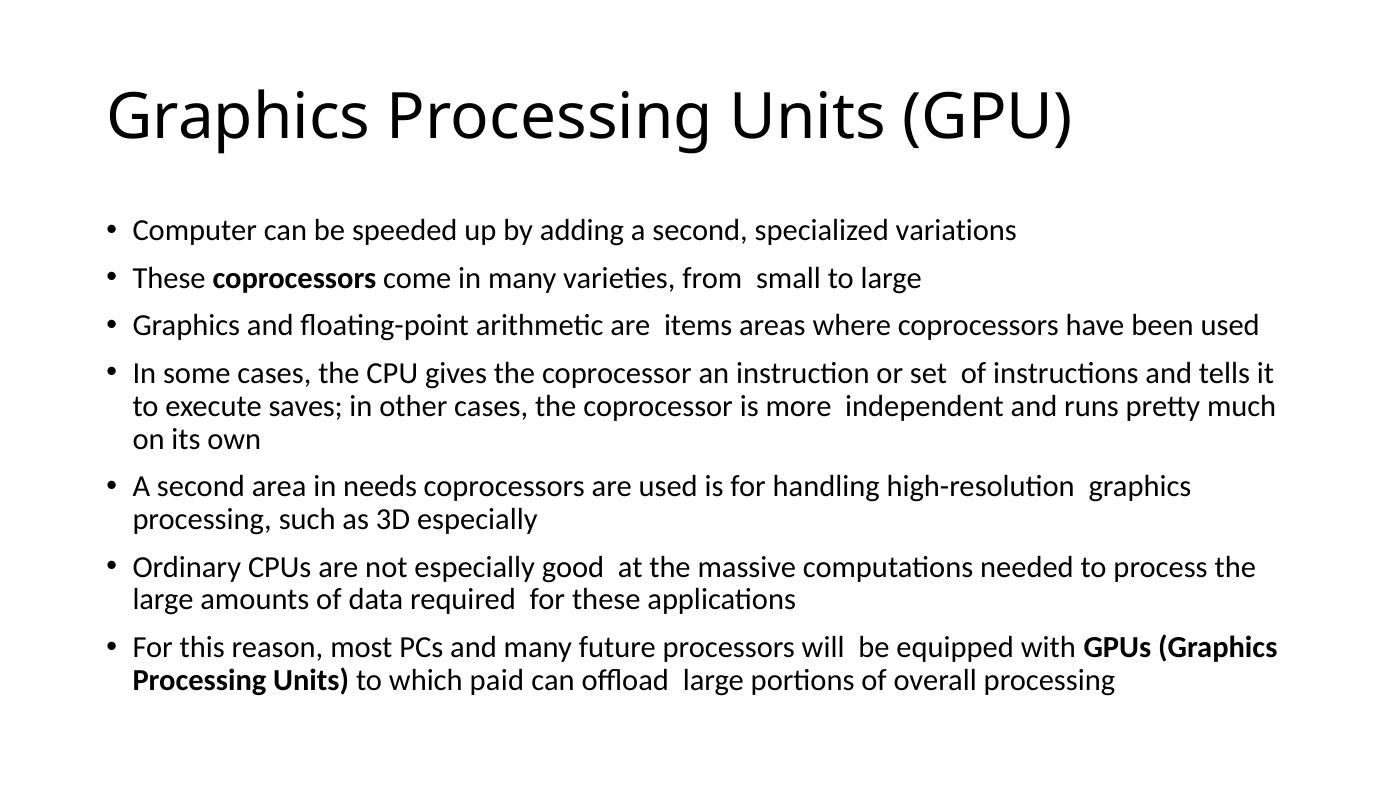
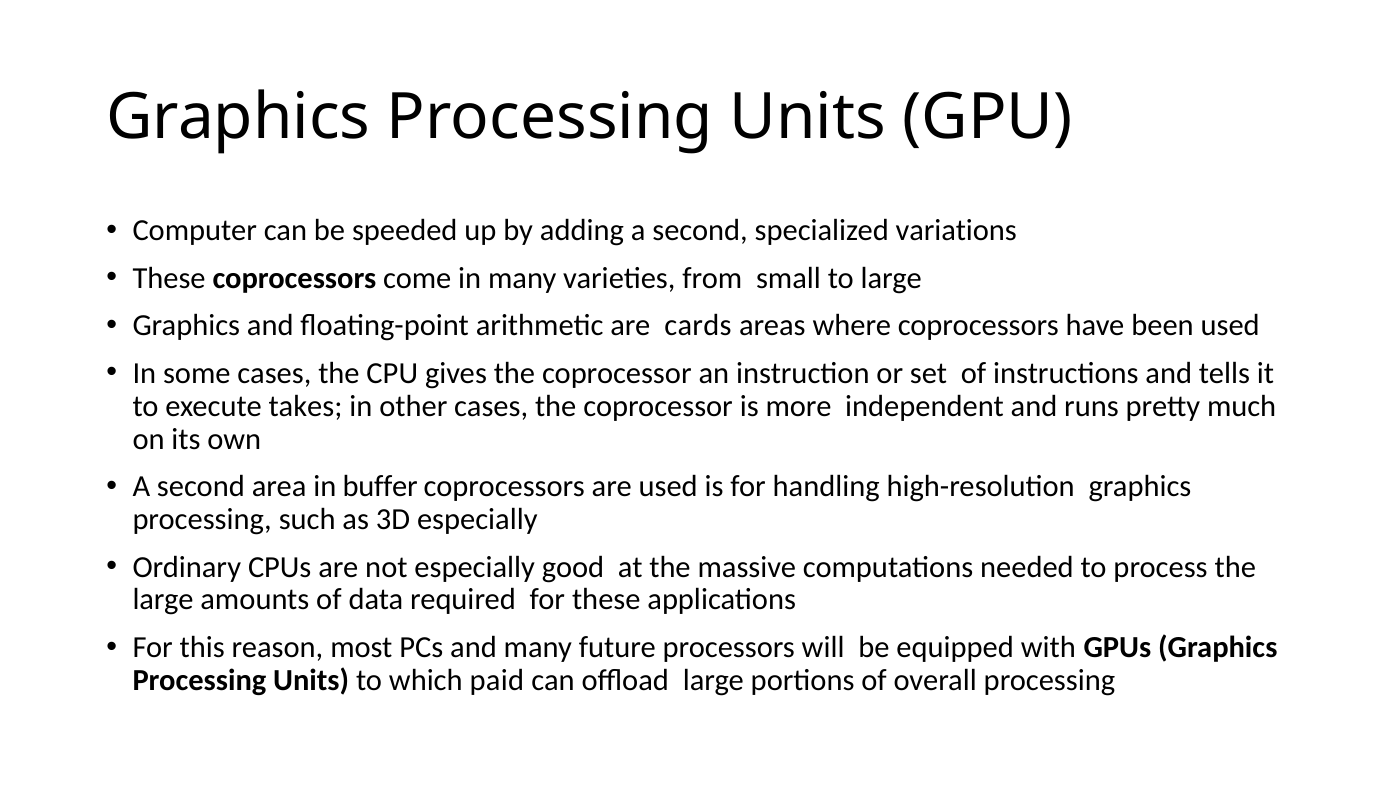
items: items -> cards
saves: saves -> takes
needs: needs -> buffer
